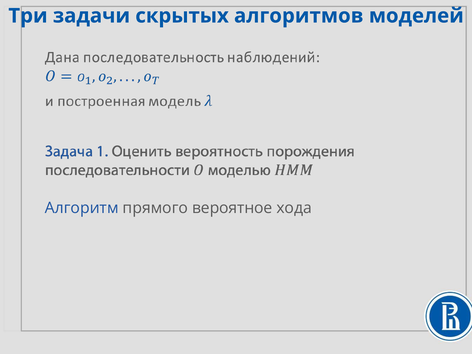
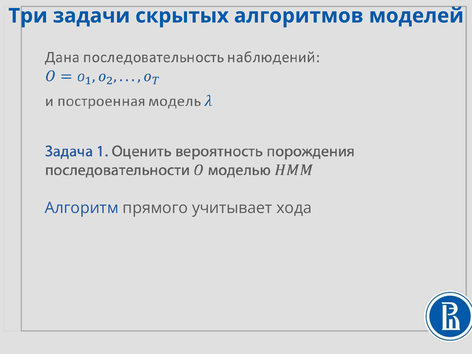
вероятное: вероятное -> учитывает
